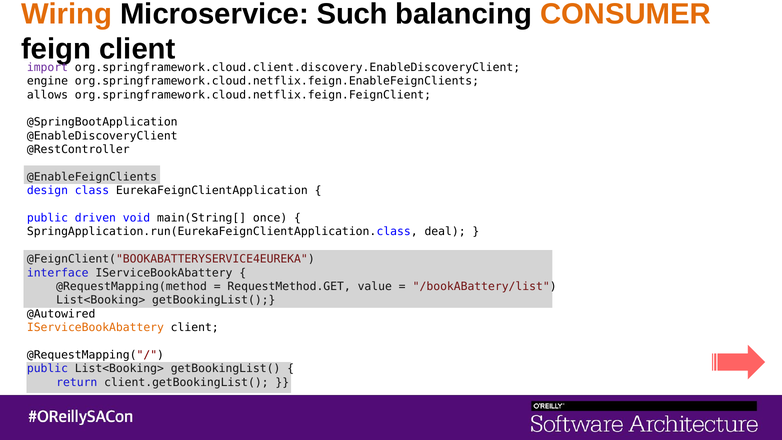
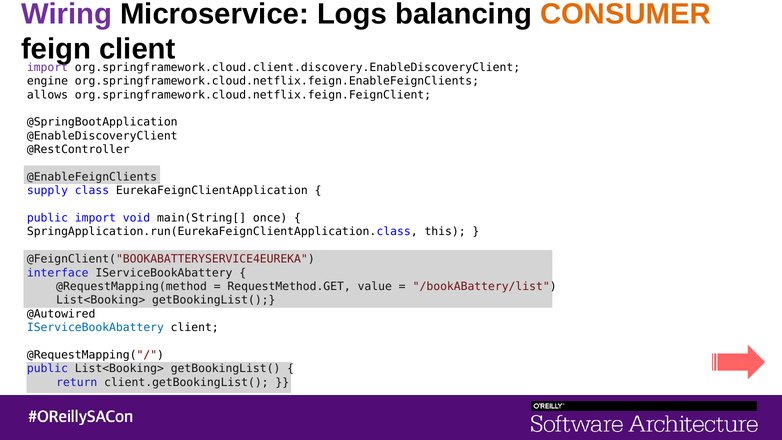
Wiring colour: orange -> purple
Such: Such -> Logs
design: design -> supply
public driven: driven -> import
deal: deal -> this
IServiceBookAbattery at (95, 328) colour: orange -> blue
